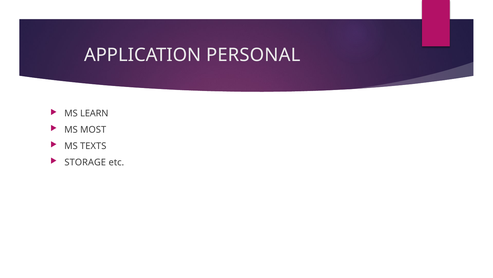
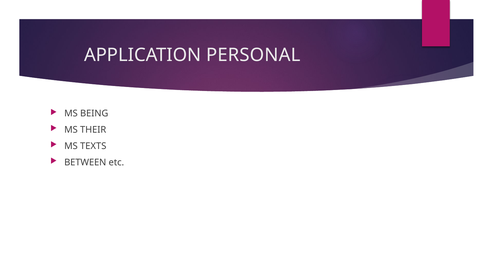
LEARN: LEARN -> BEING
MOST: MOST -> THEIR
STORAGE: STORAGE -> BETWEEN
